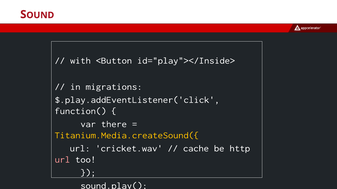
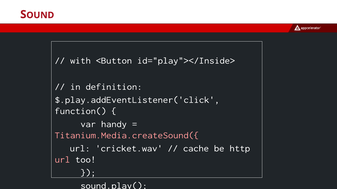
migrations: migrations -> definition
there: there -> handy
Titanium.Media.createSound({ colour: yellow -> pink
